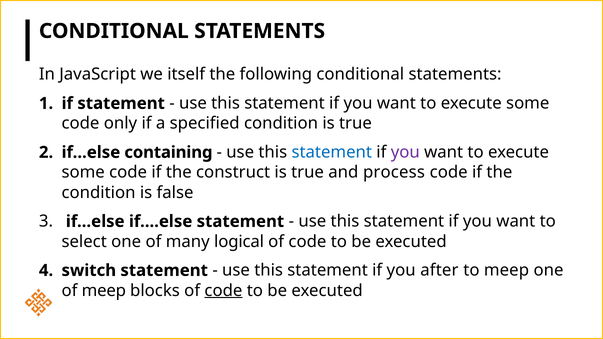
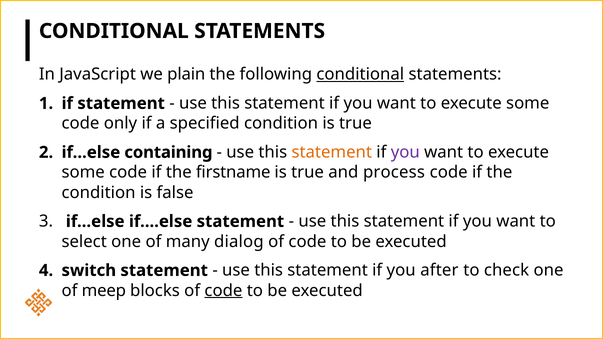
itself: itself -> plain
conditional at (360, 75) underline: none -> present
statement at (332, 152) colour: blue -> orange
construct: construct -> firstname
logical: logical -> dialog
to meep: meep -> check
